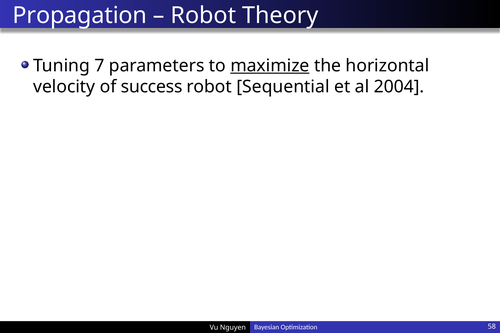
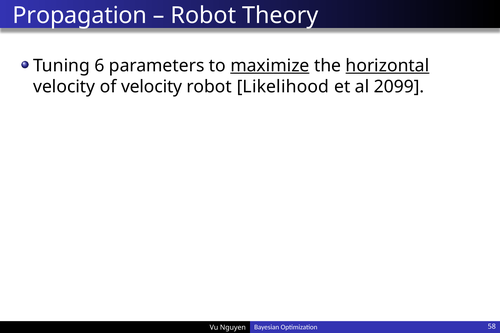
7: 7 -> 6
horizontal underline: none -> present
of success: success -> velocity
Sequential: Sequential -> Likelihood
2004: 2004 -> 2099
